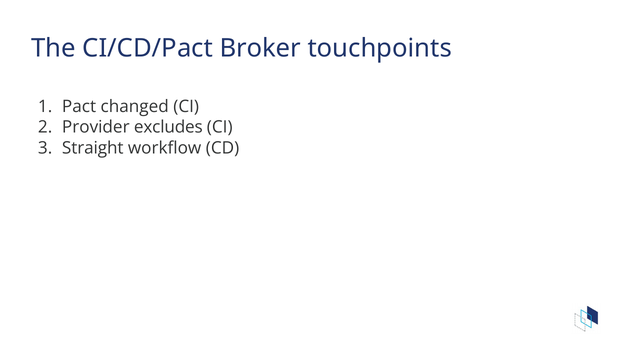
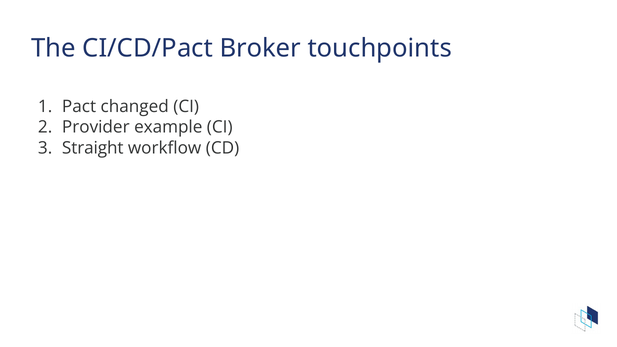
excludes: excludes -> example
